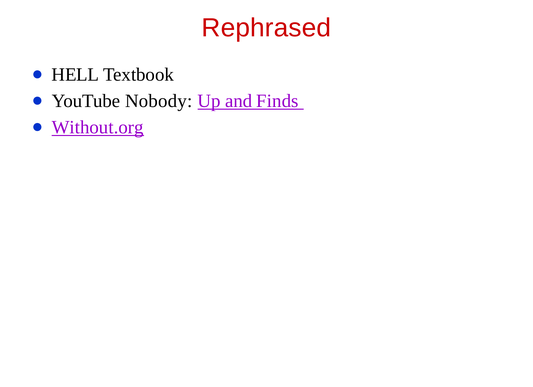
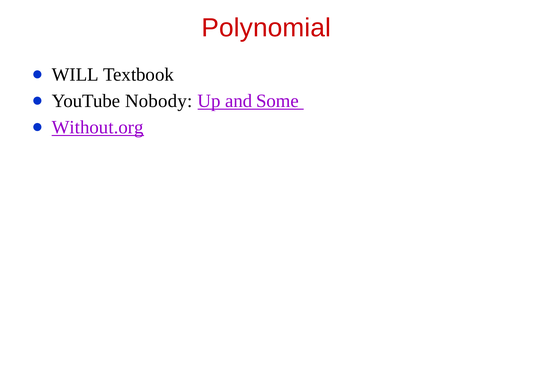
Rephrased: Rephrased -> Polynomial
HELL: HELL -> WILL
Finds: Finds -> Some
